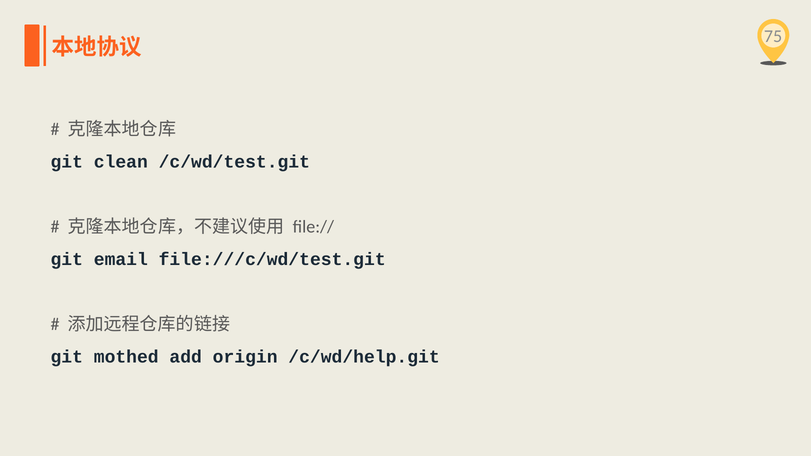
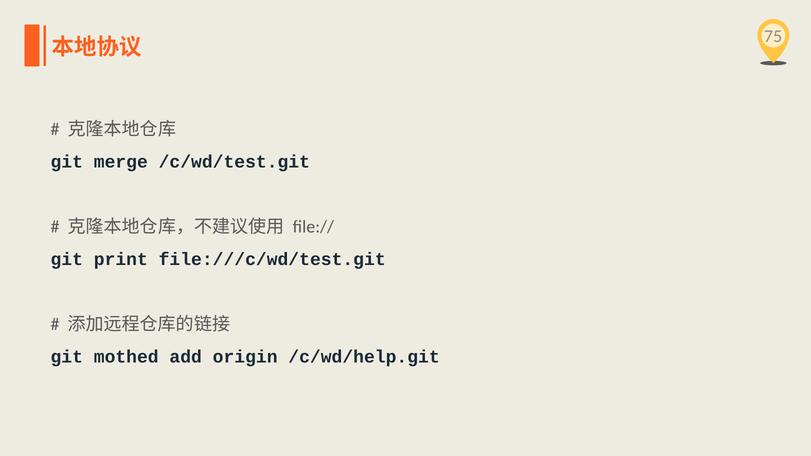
clean: clean -> merge
email: email -> print
